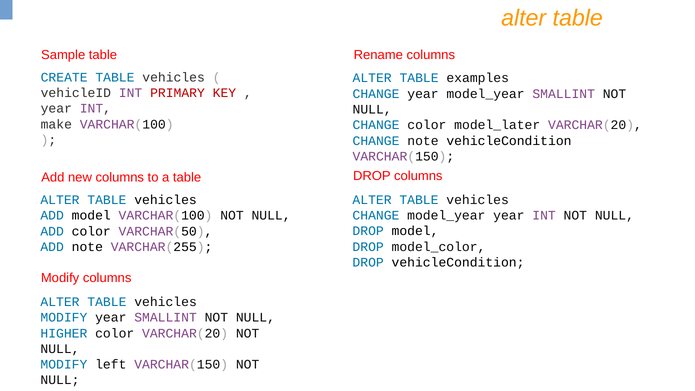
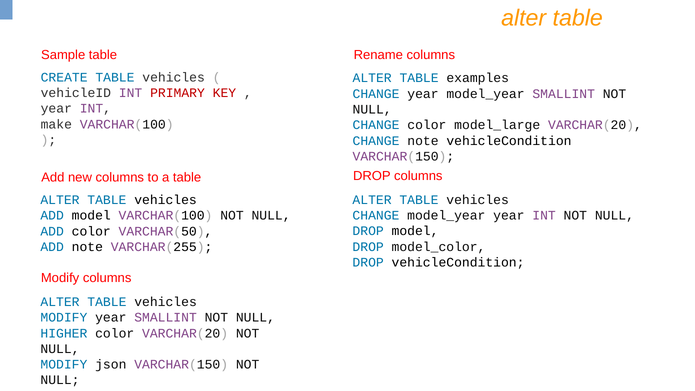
model_later: model_later -> model_large
left: left -> json
